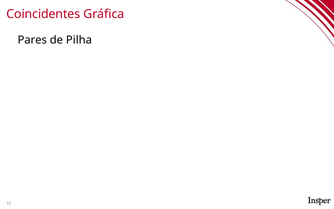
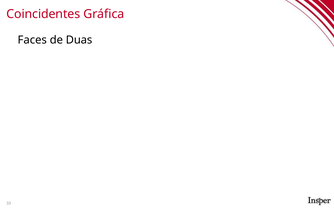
Pares: Pares -> Faces
Pilha: Pilha -> Duas
